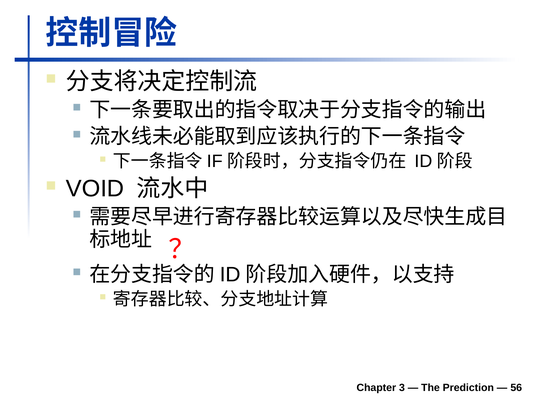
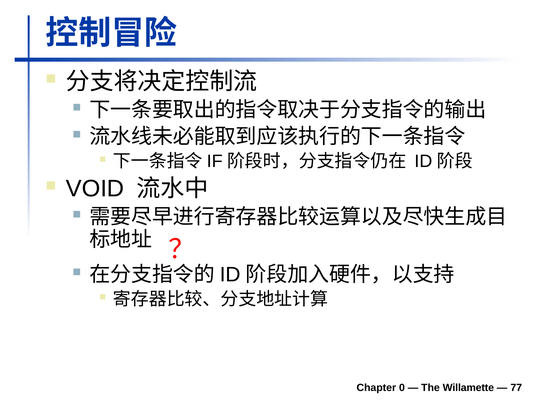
3: 3 -> 0
Prediction: Prediction -> Willamette
56: 56 -> 77
